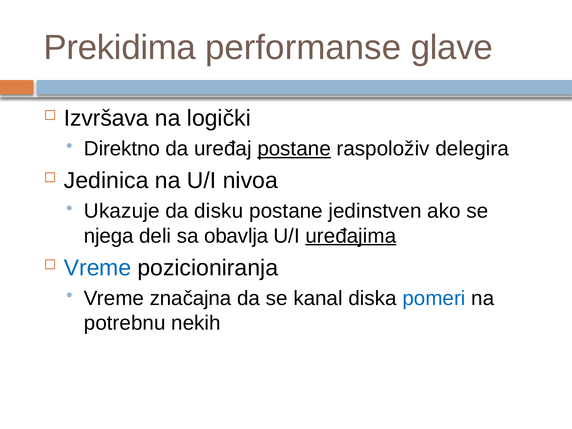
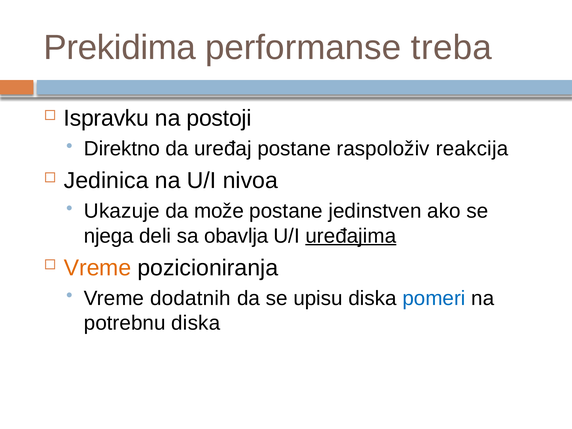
glave: glave -> treba
Izvršava: Izvršava -> Ispravku
logički: logički -> postoji
postane at (294, 149) underline: present -> none
delegira: delegira -> reakcija
disku: disku -> može
Vreme at (98, 268) colour: blue -> orange
značajna: značajna -> dodatnih
kanal: kanal -> upisu
potrebnu nekih: nekih -> diska
